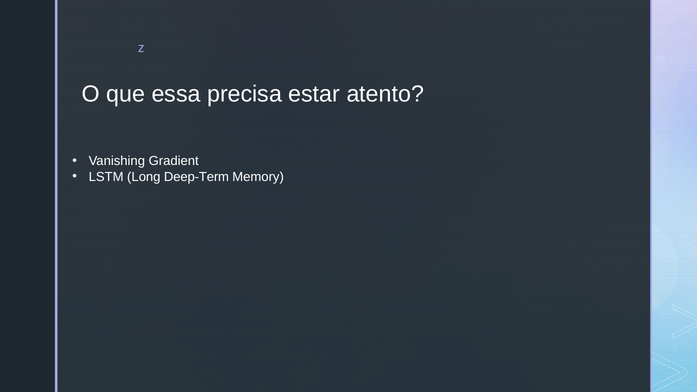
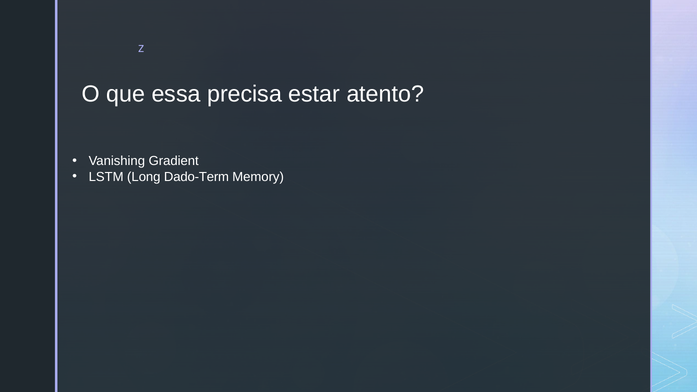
Deep-Term: Deep-Term -> Dado-Term
